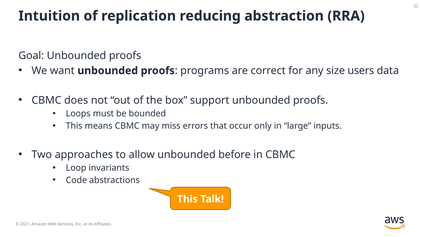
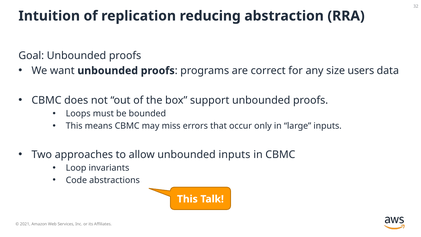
unbounded before: before -> inputs
